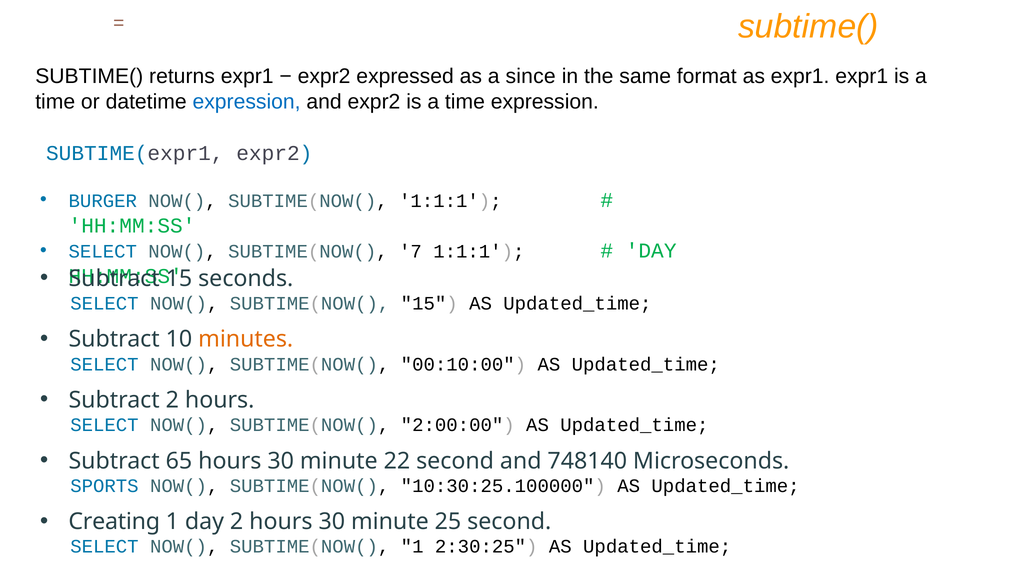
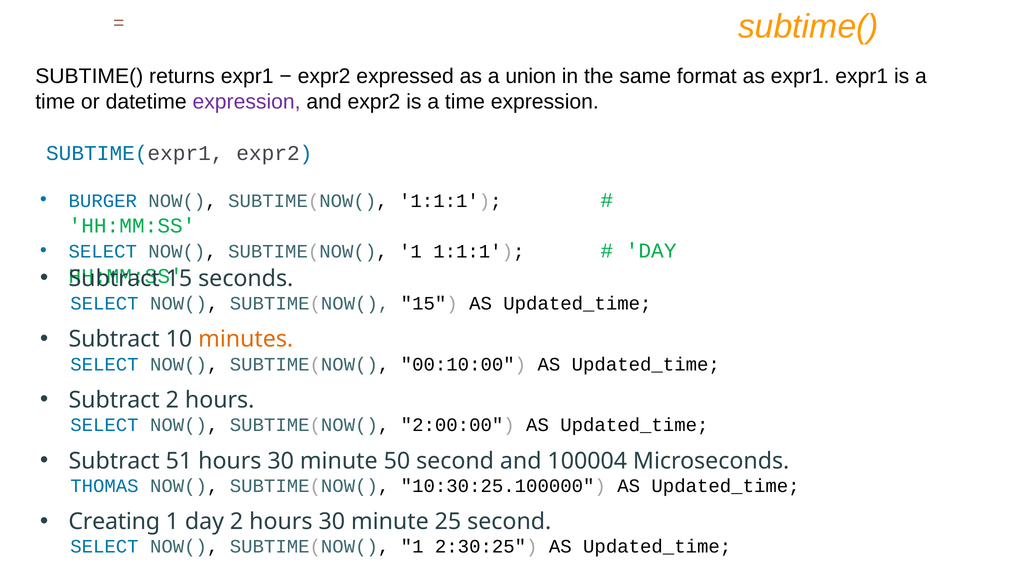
since: since -> union
expression at (247, 102) colour: blue -> purple
7 at (410, 252): 7 -> 1
65: 65 -> 51
22: 22 -> 50
748140: 748140 -> 100004
SPORTS: SPORTS -> THOMAS
